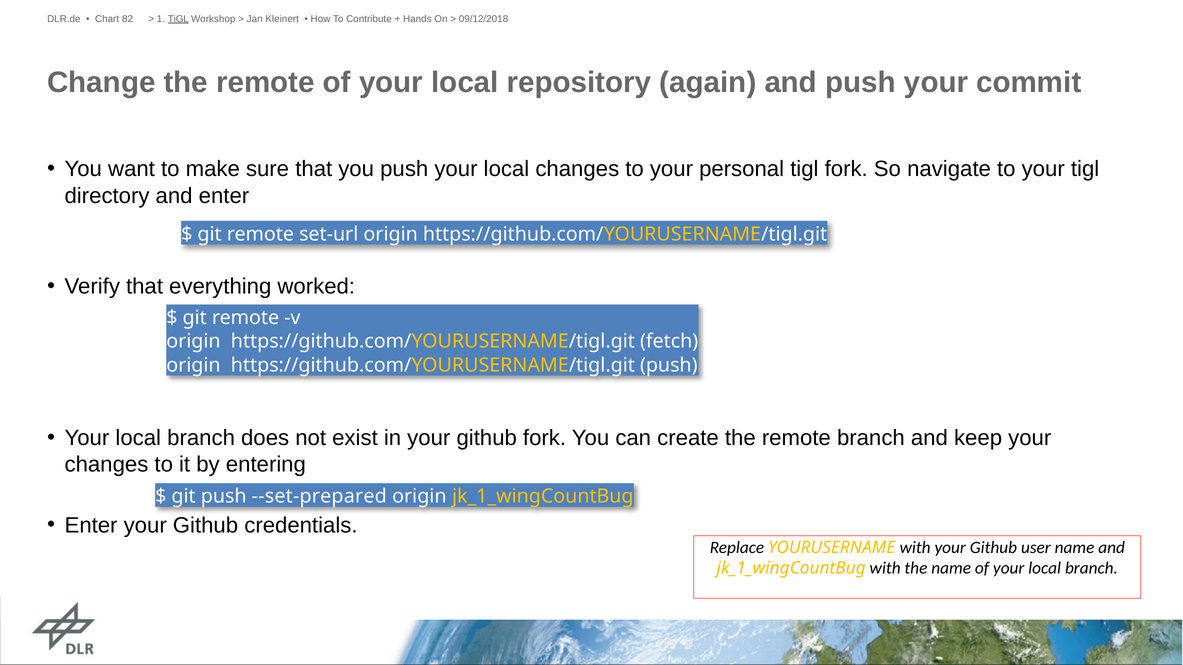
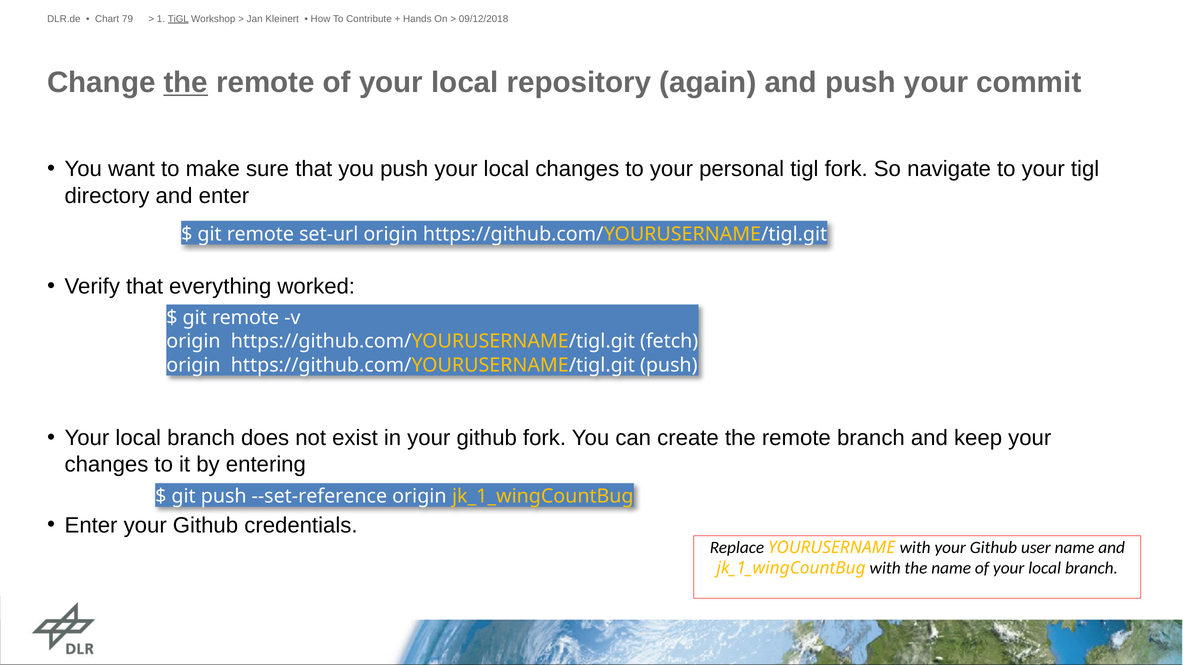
82: 82 -> 79
the at (186, 83) underline: none -> present
--set-prepared: --set-prepared -> --set-reference
